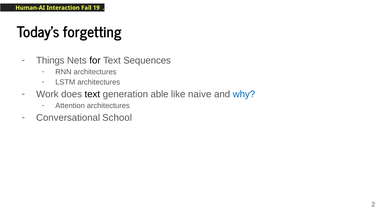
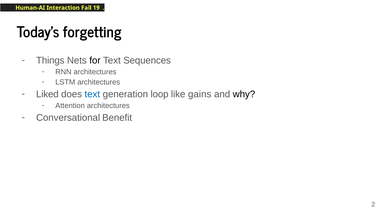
Work: Work -> Liked
text at (92, 94) colour: black -> blue
able: able -> loop
naive: naive -> gains
why colour: blue -> black
School: School -> Benefit
